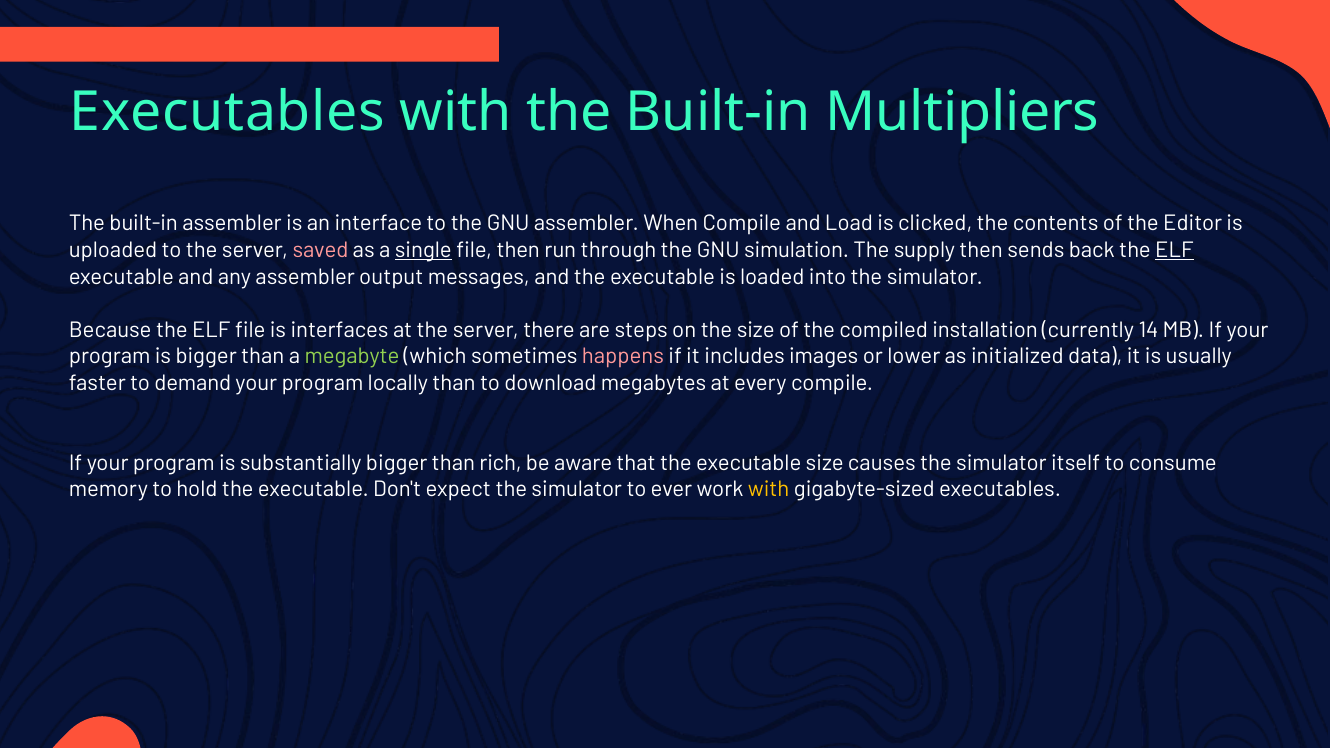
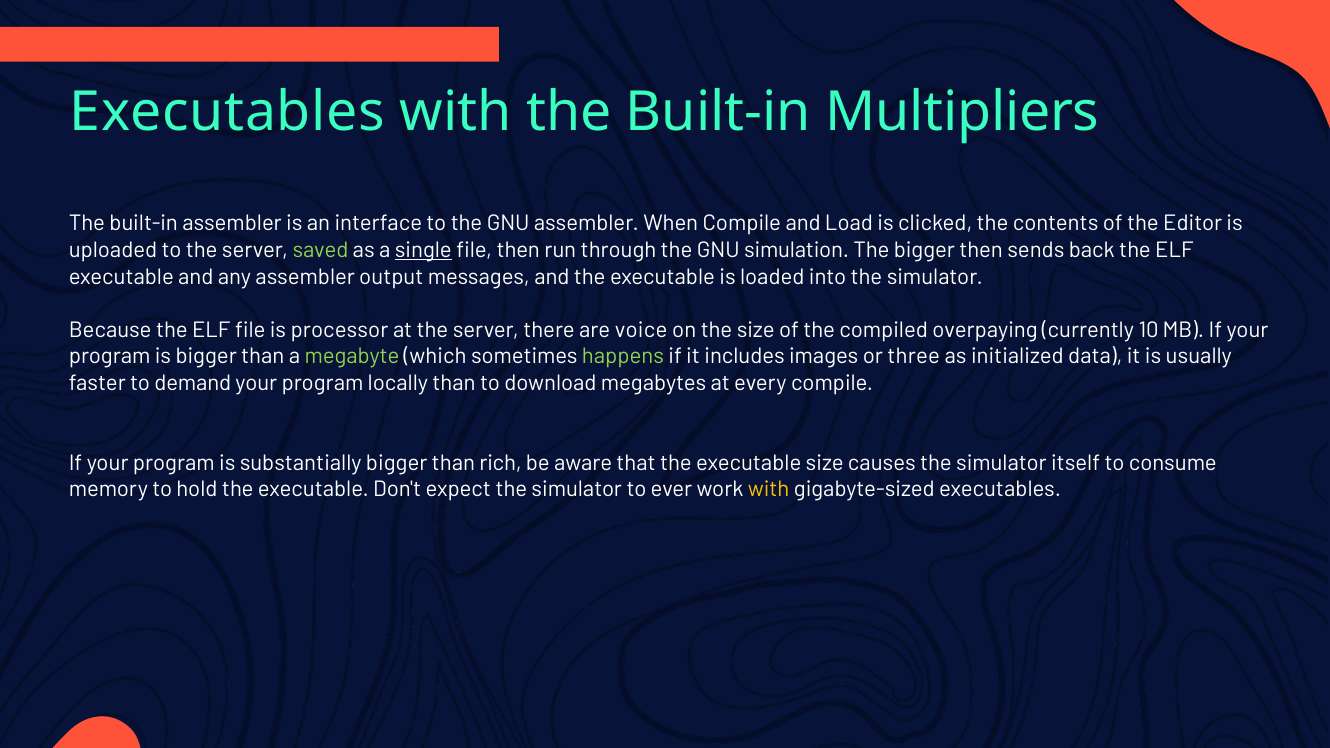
saved colour: pink -> light green
The supply: supply -> bigger
ELF at (1174, 250) underline: present -> none
interfaces: interfaces -> processor
steps: steps -> voice
installation: installation -> overpaying
14: 14 -> 10
happens colour: pink -> light green
lower: lower -> three
